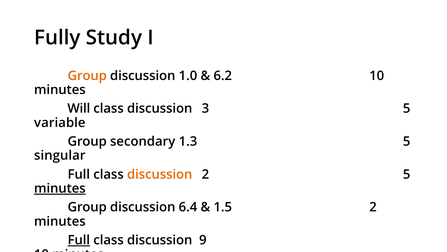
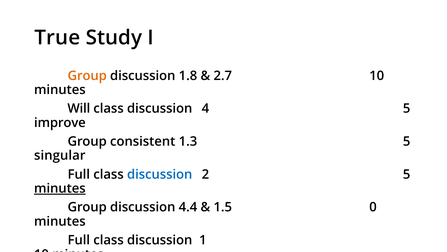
Fully: Fully -> True
1.0: 1.0 -> 1.8
6.2: 6.2 -> 2.7
3: 3 -> 4
variable: variable -> improve
secondary: secondary -> consistent
discussion at (160, 174) colour: orange -> blue
6.4: 6.4 -> 4.4
1.5 2: 2 -> 0
Full at (79, 240) underline: present -> none
9: 9 -> 1
